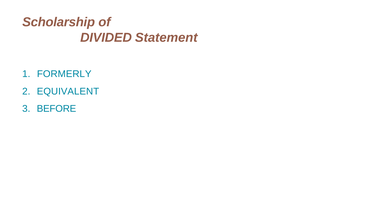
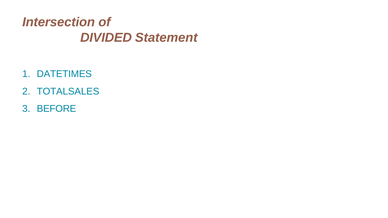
Scholarship: Scholarship -> Intersection
FORMERLY: FORMERLY -> DATETIMES
EQUIVALENT: EQUIVALENT -> TOTALSALES
